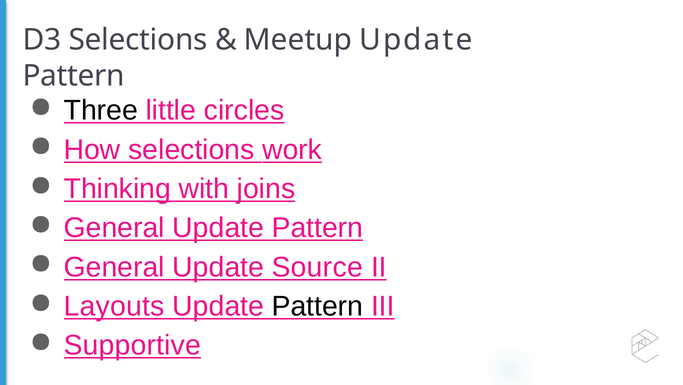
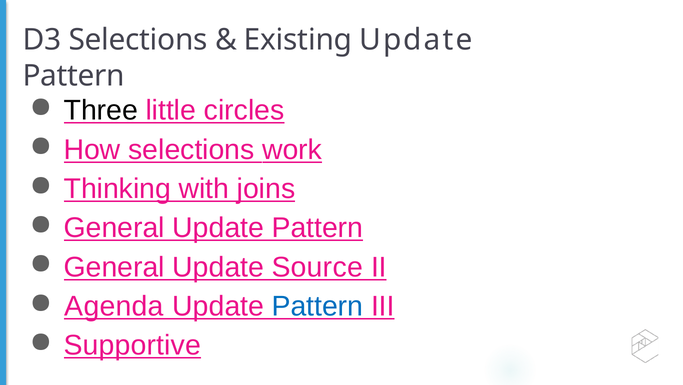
Meetup: Meetup -> Existing
Layouts: Layouts -> Agenda
Pattern at (317, 306) colour: black -> blue
